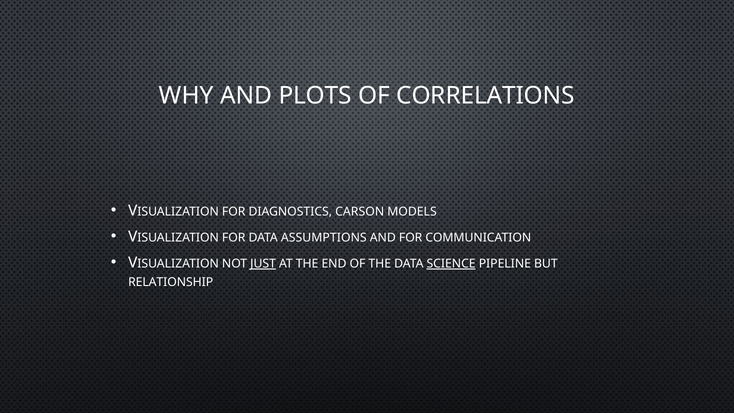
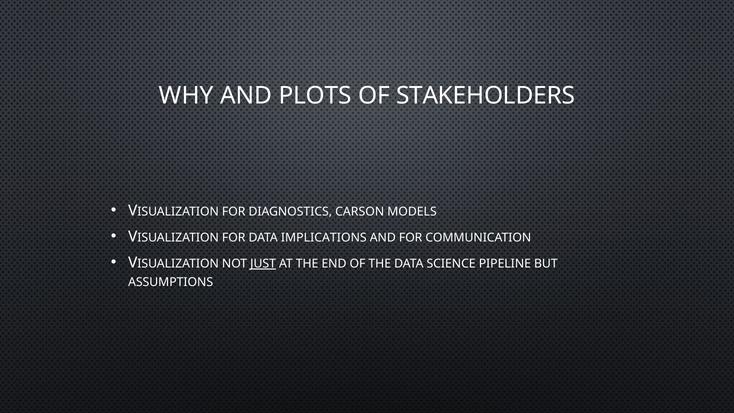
CORRELATIONS: CORRELATIONS -> STAKEHOLDERS
ASSUMPTIONS: ASSUMPTIONS -> IMPLICATIONS
SCIENCE underline: present -> none
RELATIONSHIP: RELATIONSHIP -> ASSUMPTIONS
